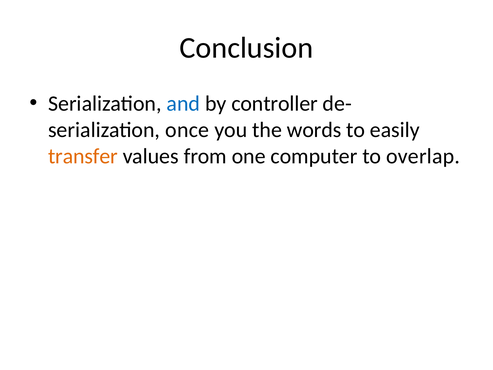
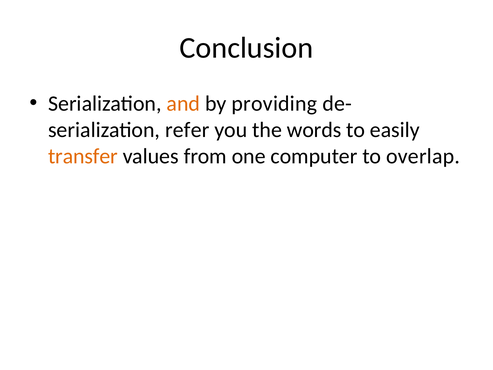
and colour: blue -> orange
controller: controller -> providing
once: once -> refer
